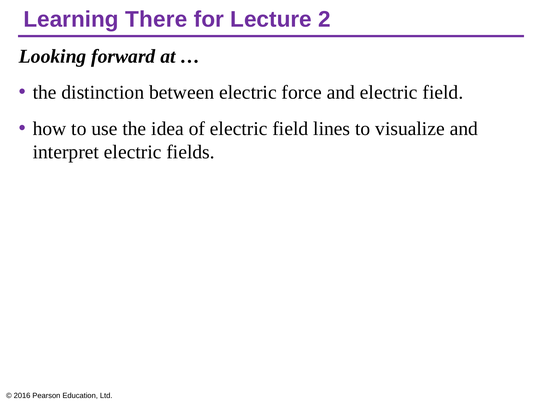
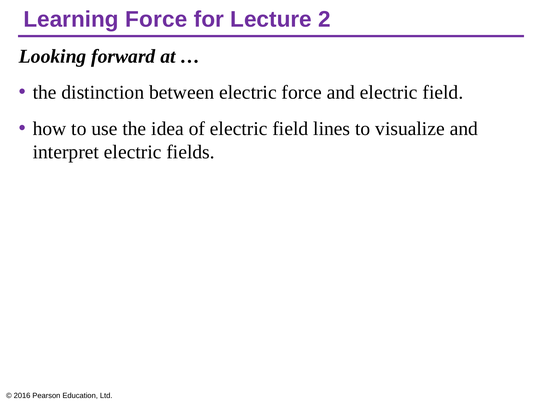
Learning There: There -> Force
